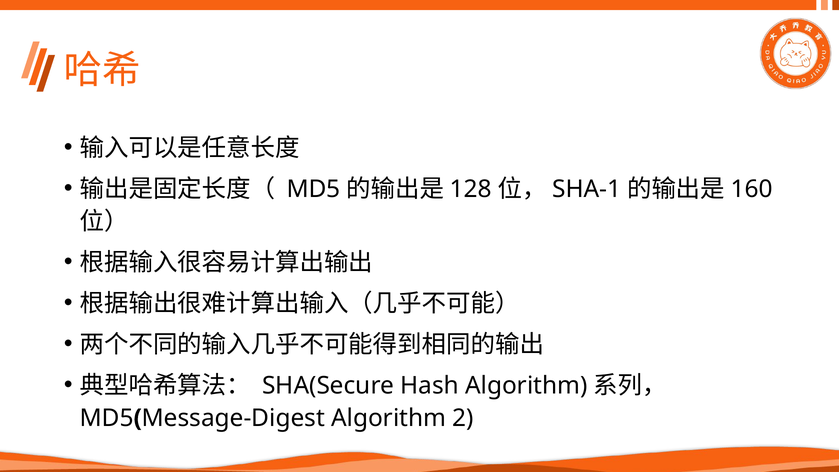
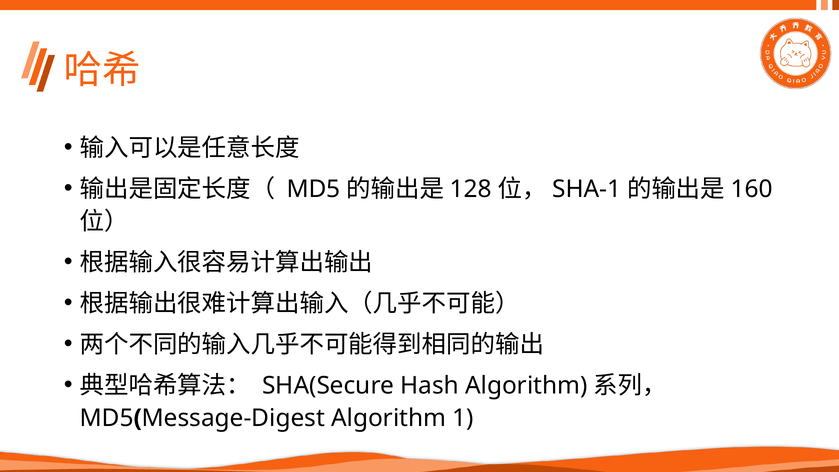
2: 2 -> 1
